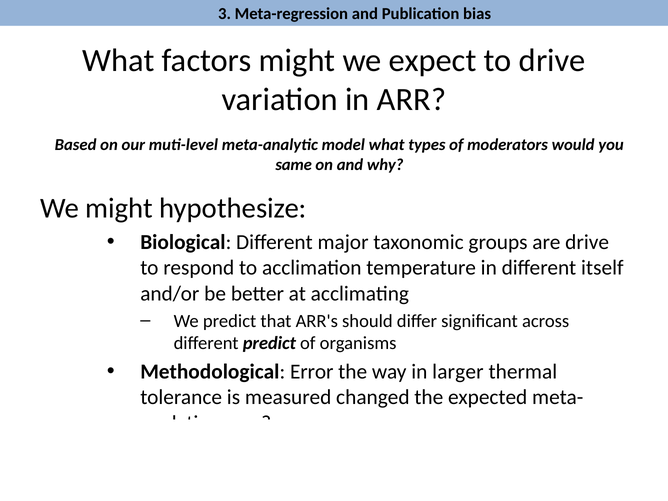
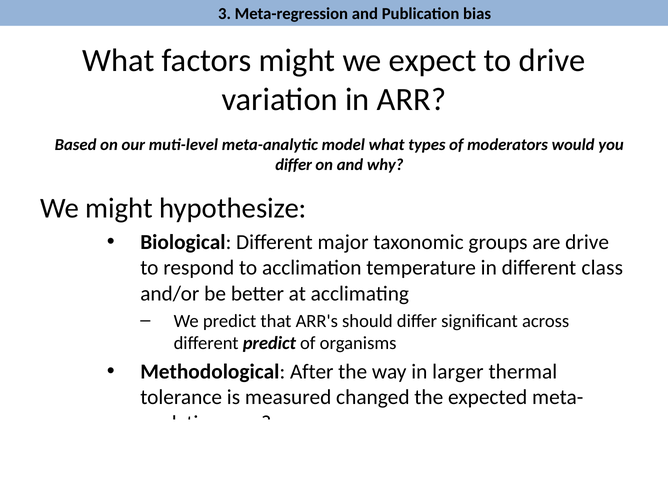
same at (294, 165): same -> differ
itself: itself -> class
Error: Error -> After
